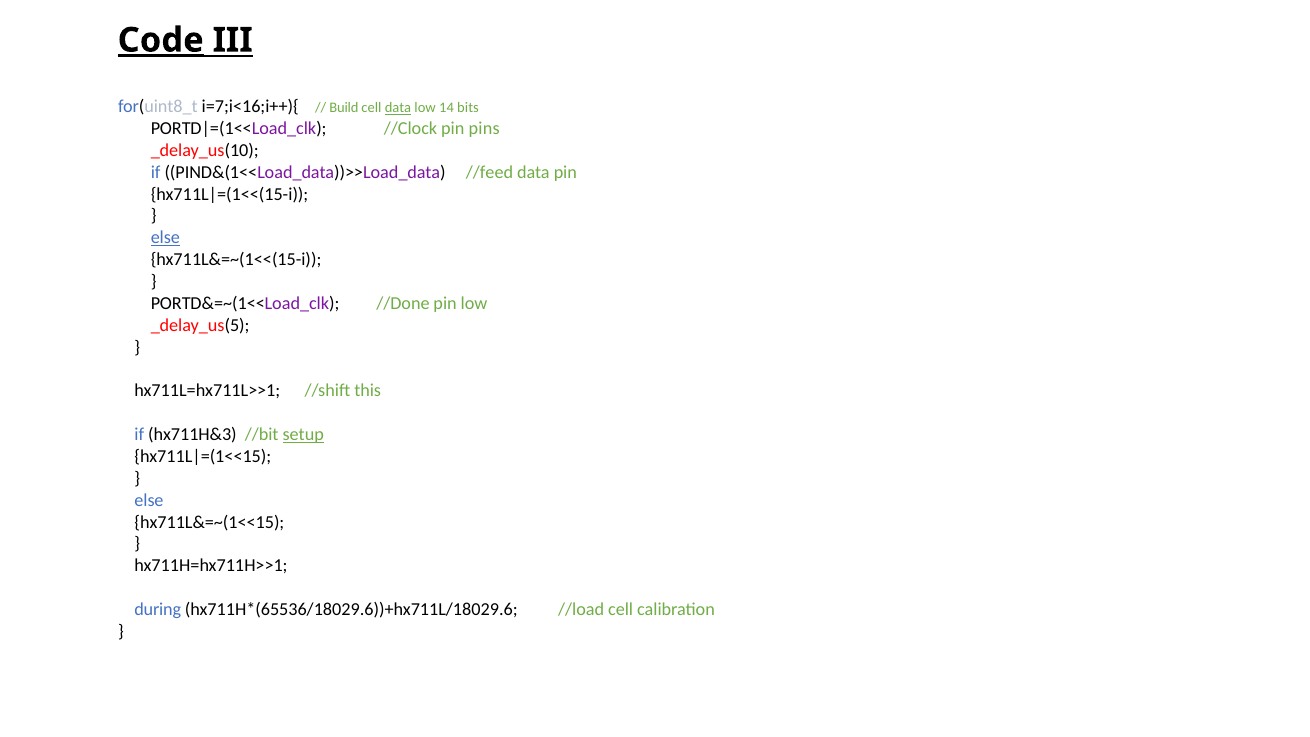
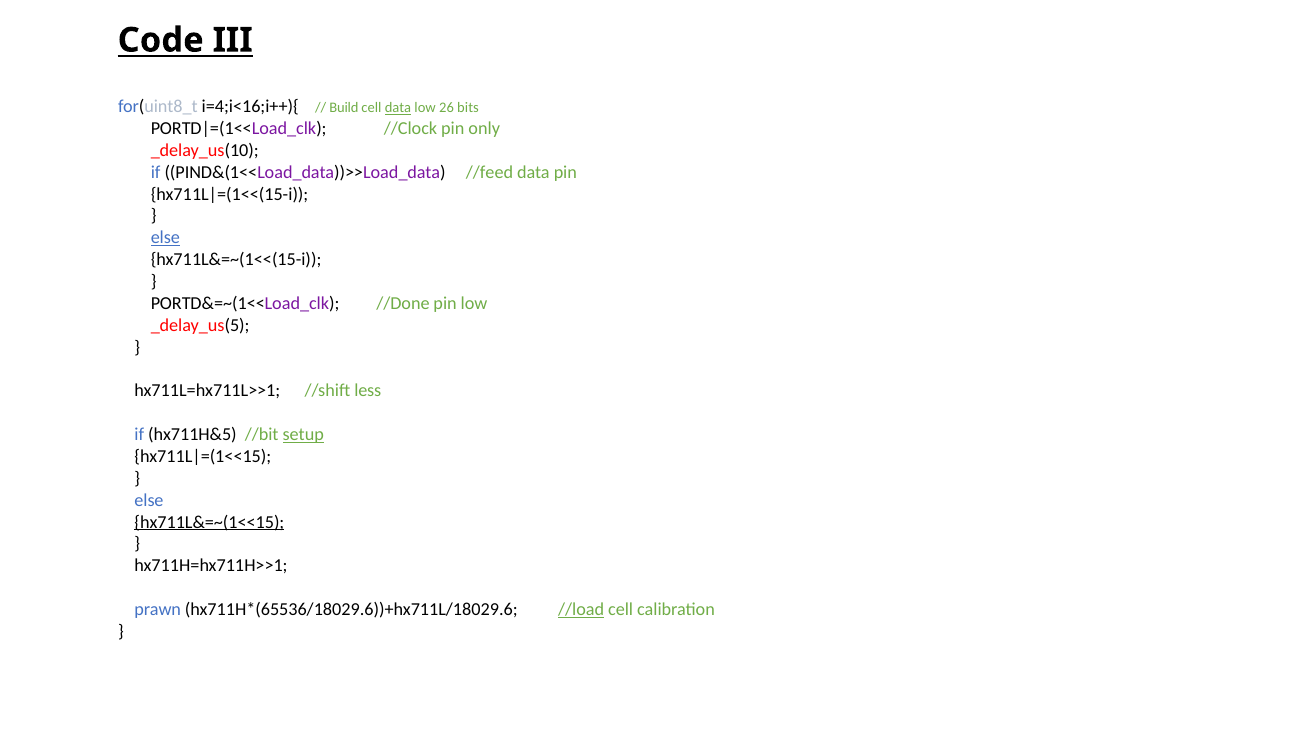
Code underline: present -> none
i=7;i<16;i++){: i=7;i<16;i++){ -> i=4;i<16;i++){
14: 14 -> 26
pins: pins -> only
this: this -> less
hx711H&3: hx711H&3 -> hx711H&5
hx711L&=~(1<<15 underline: none -> present
during: during -> prawn
//load underline: none -> present
